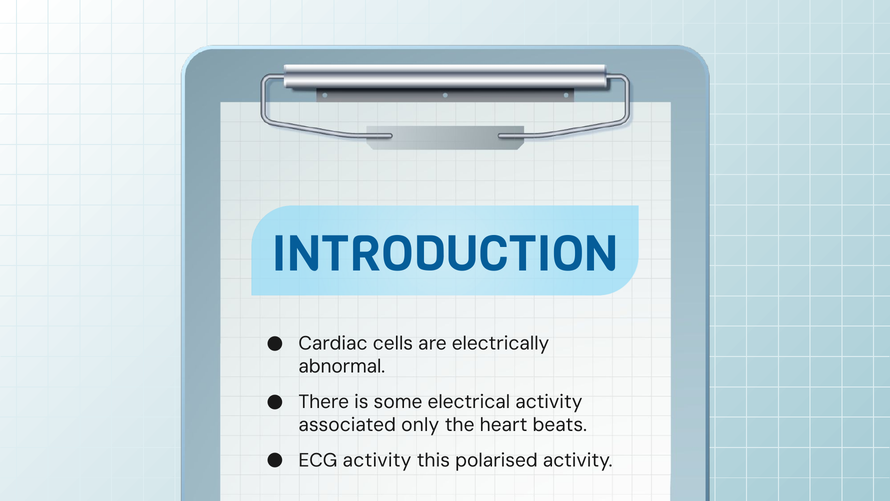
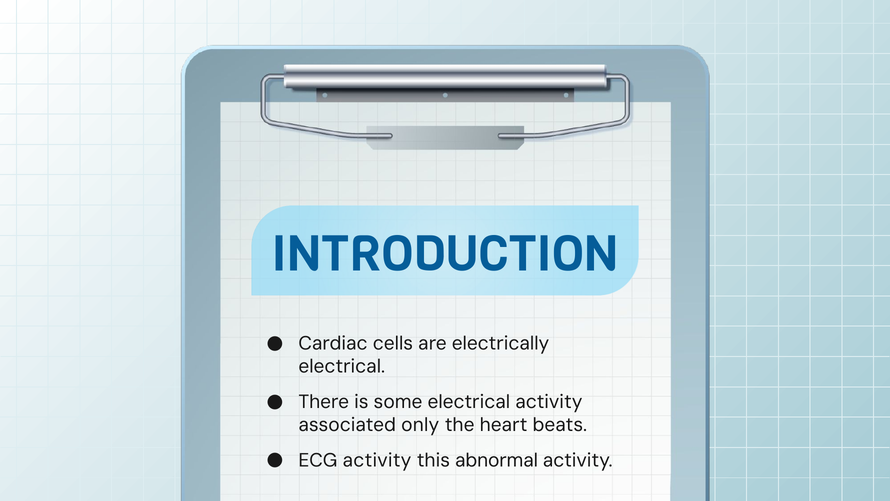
abnormal at (342, 366): abnormal -> electrical
polarised: polarised -> abnormal
